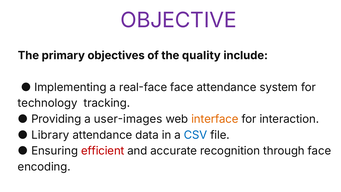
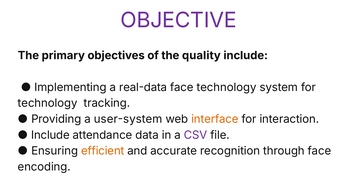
real-face: real-face -> real-data
face attendance: attendance -> technology
user-images: user-images -> user-system
Library at (50, 135): Library -> Include
CSV colour: blue -> purple
efficient colour: red -> orange
